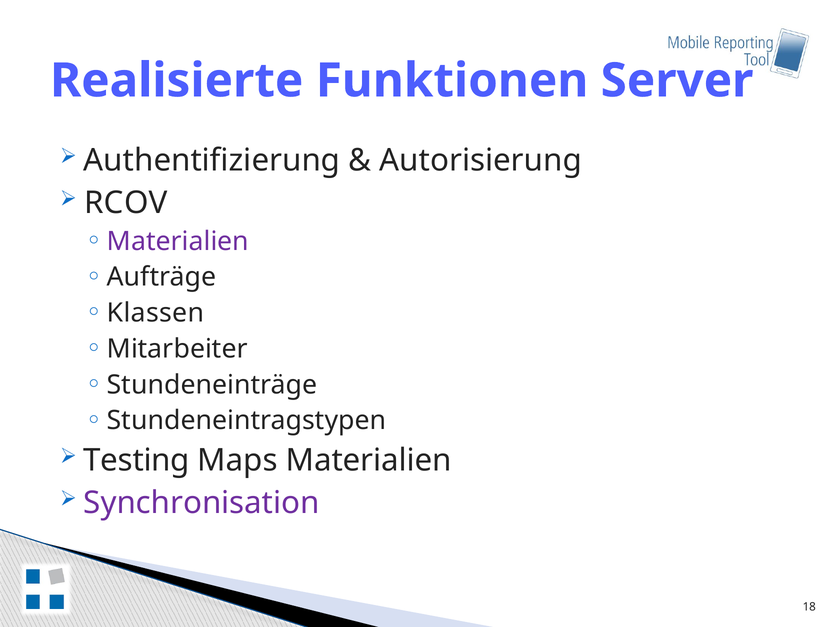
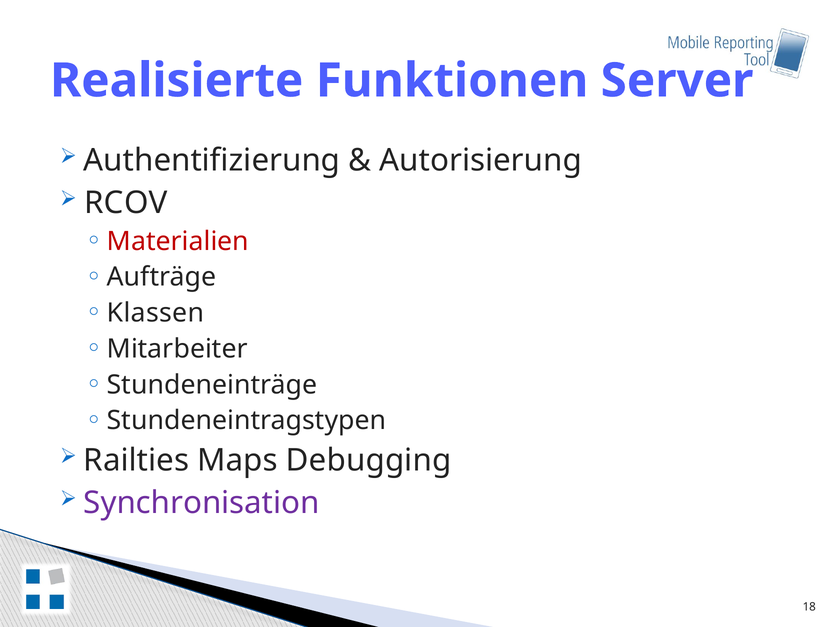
Materialien at (178, 241) colour: purple -> red
Testing: Testing -> Railties
Maps Materialien: Materialien -> Debugging
